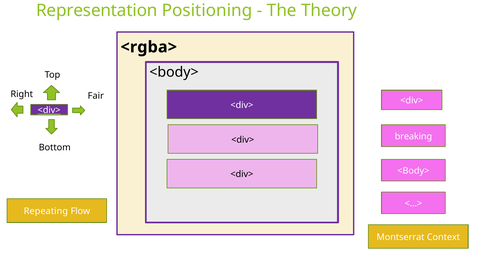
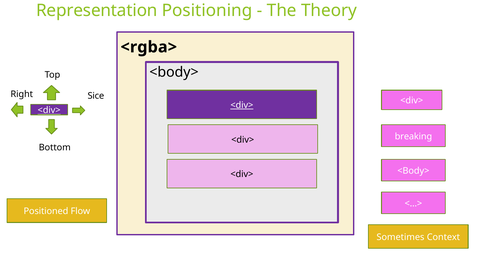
Fair: Fair -> Sice
<div> at (242, 105) underline: none -> present
Repeating: Repeating -> Positioned
Montserrat: Montserrat -> Sometimes
